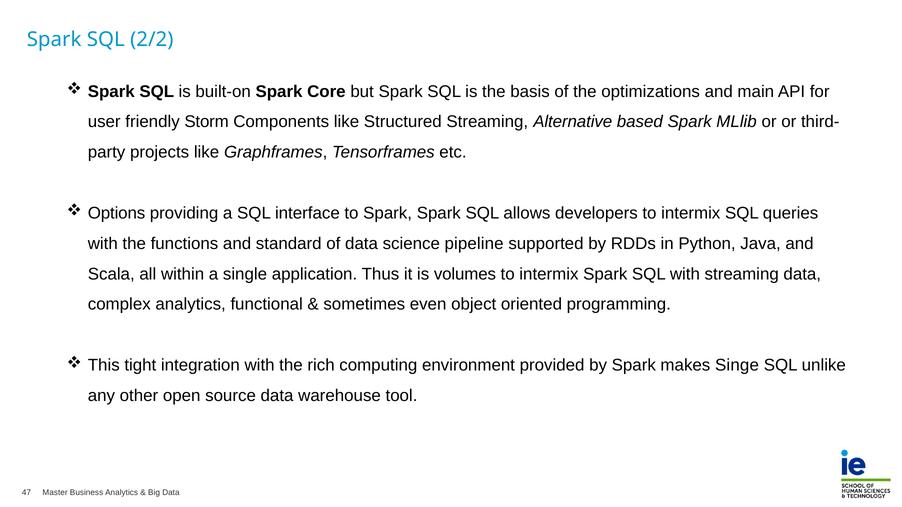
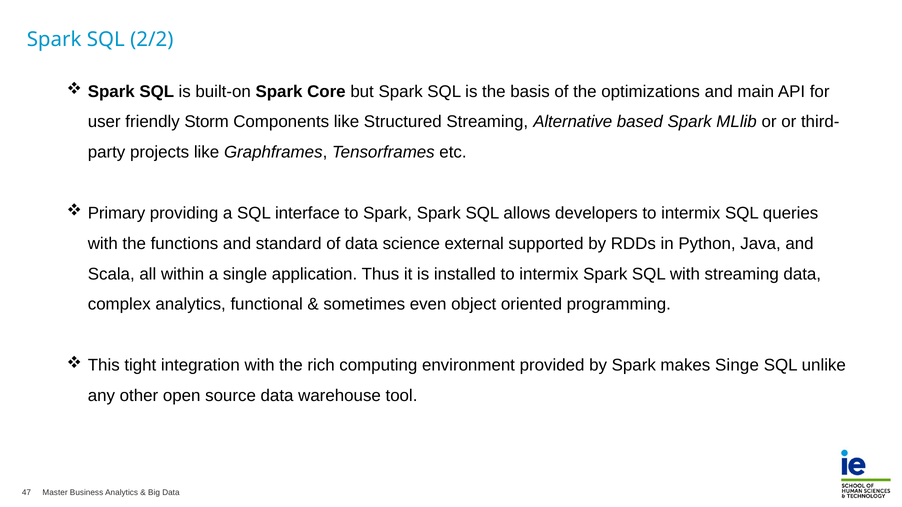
Options: Options -> Primary
pipeline: pipeline -> external
volumes: volumes -> installed
